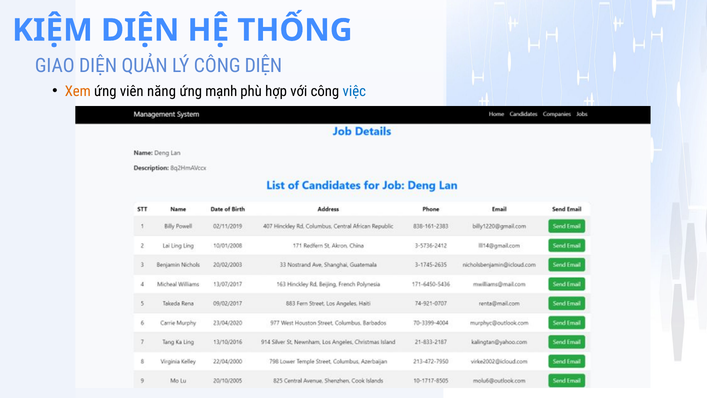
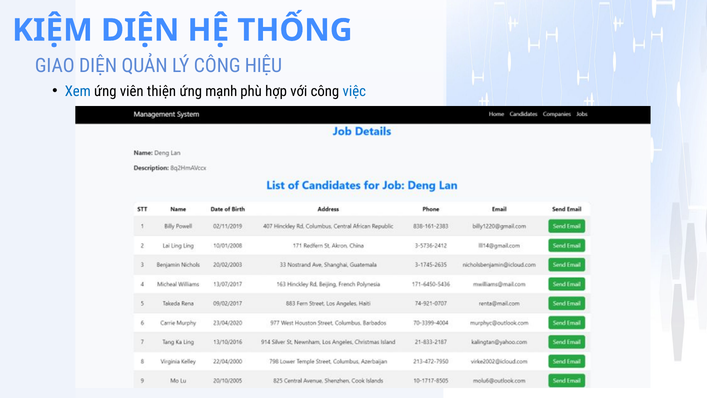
CÔNG DIỆN: DIỆN -> HIỆU
Xem colour: orange -> blue
năng: năng -> thiện
